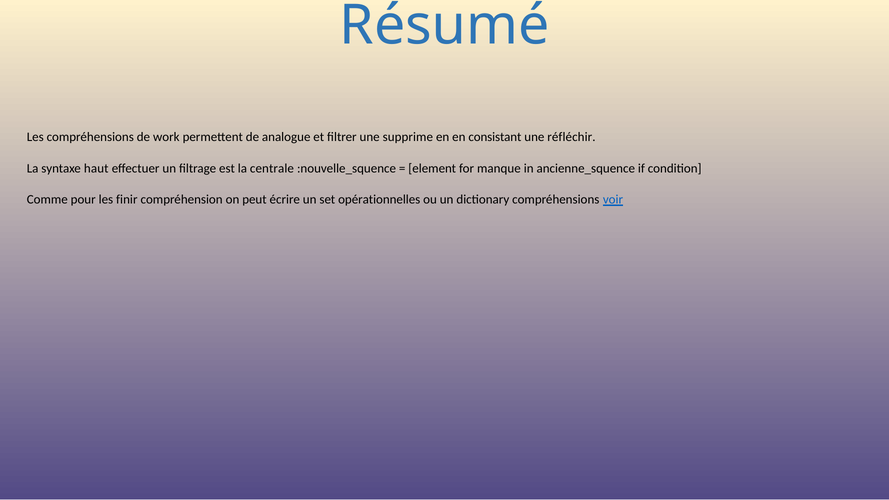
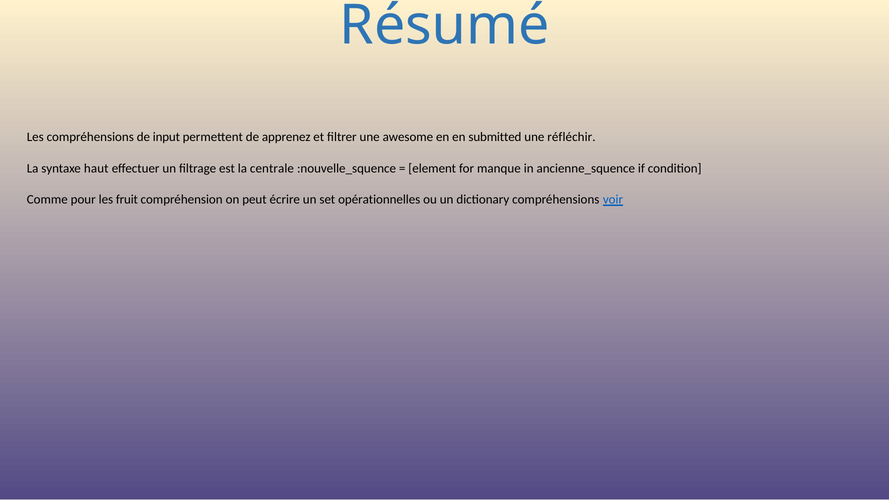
work: work -> input
analogue: analogue -> apprenez
supprime: supprime -> awesome
consistant: consistant -> submitted
finir: finir -> fruit
